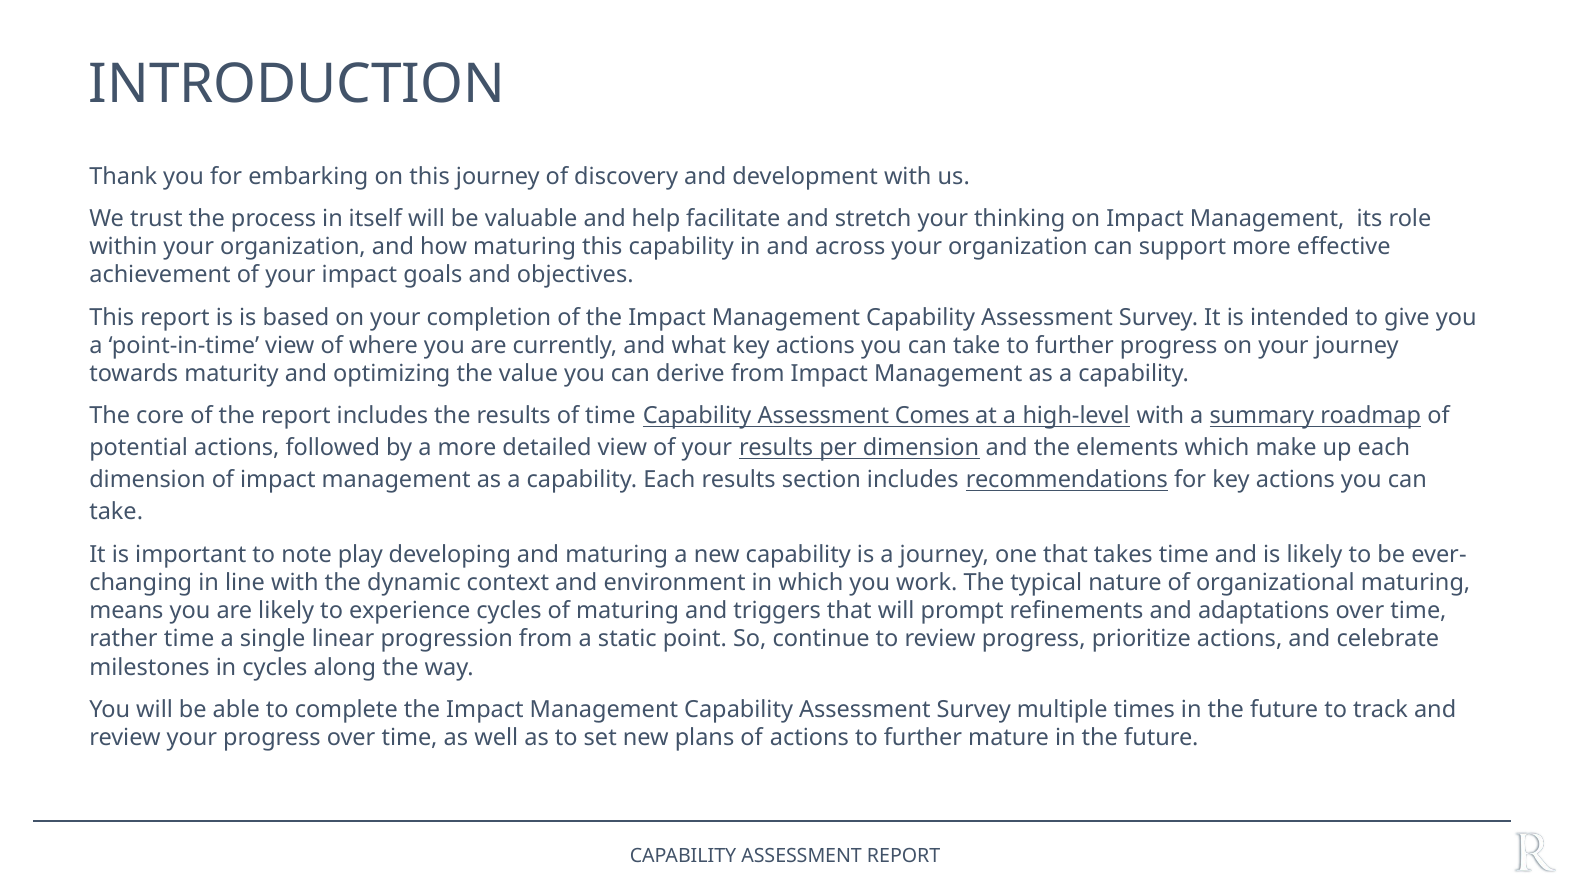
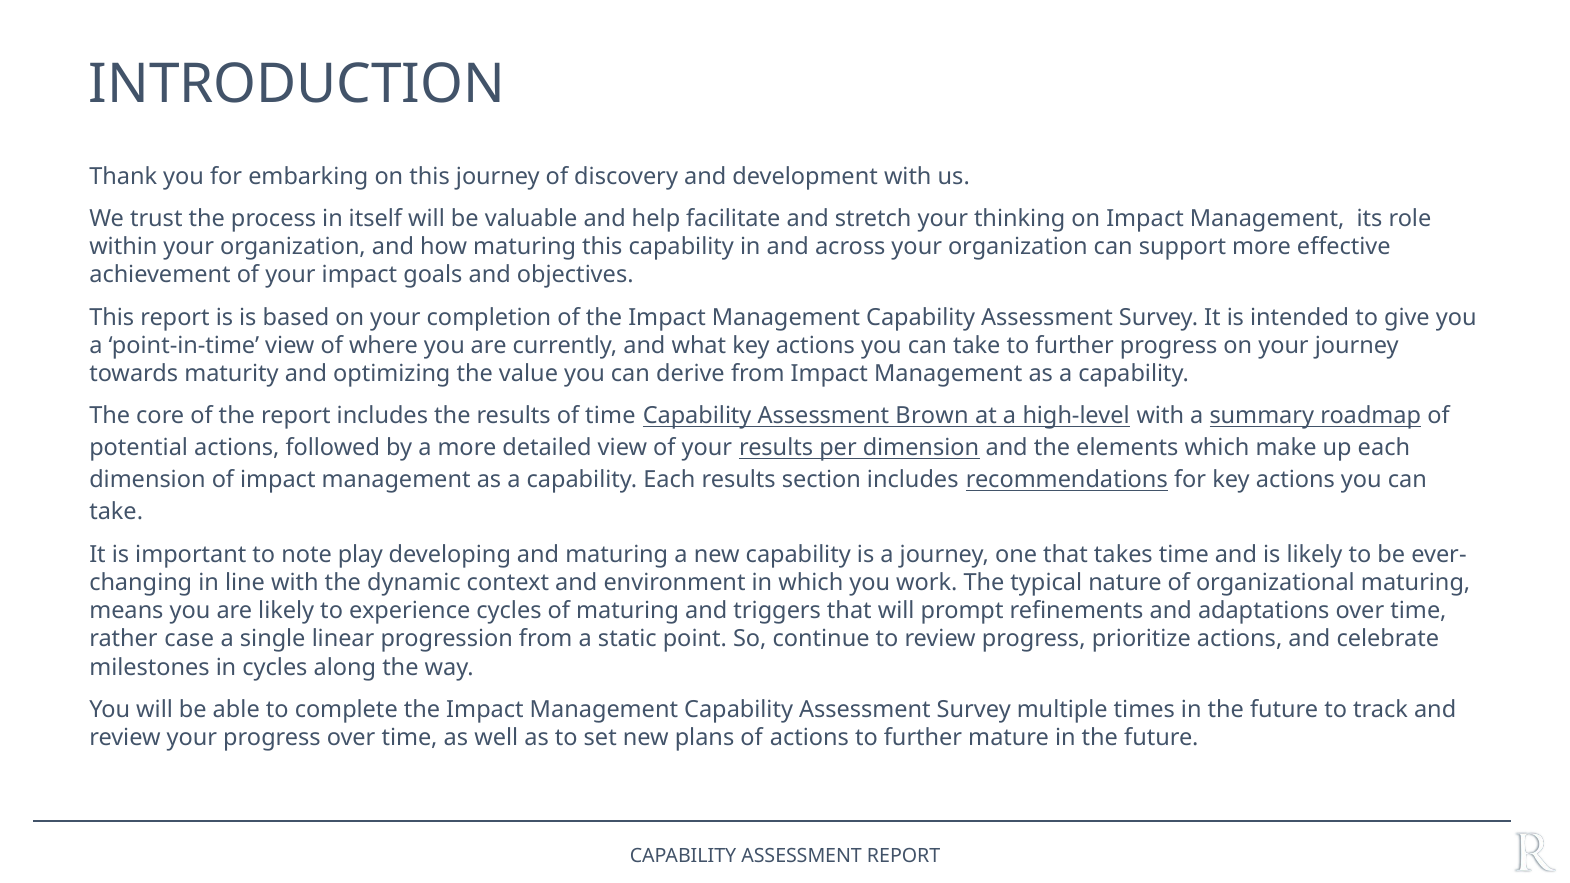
Comes: Comes -> Brown
rather time: time -> case
